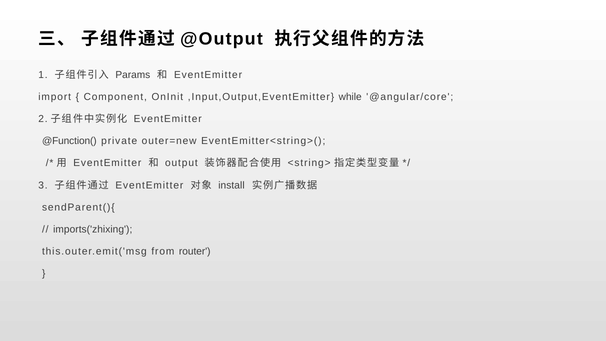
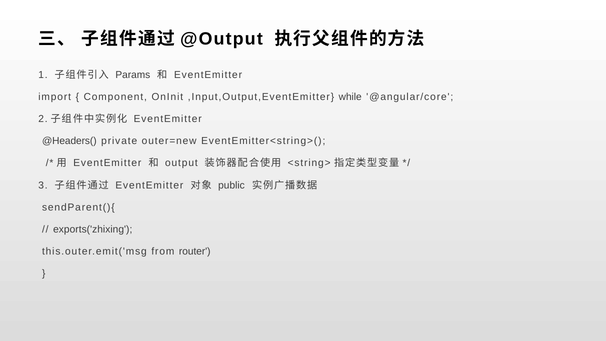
@Function(: @Function( -> @Headers(
install: install -> public
imports('zhixing: imports('zhixing -> exports('zhixing
